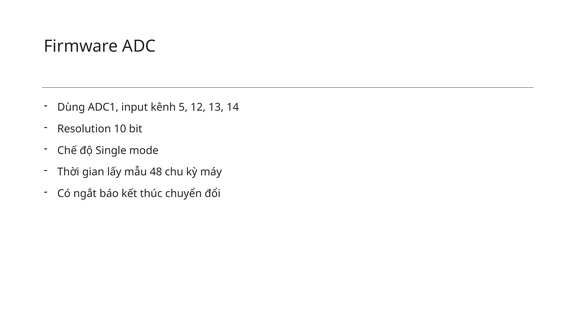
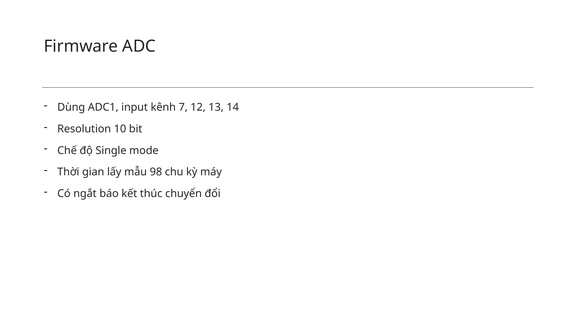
5: 5 -> 7
48: 48 -> 98
